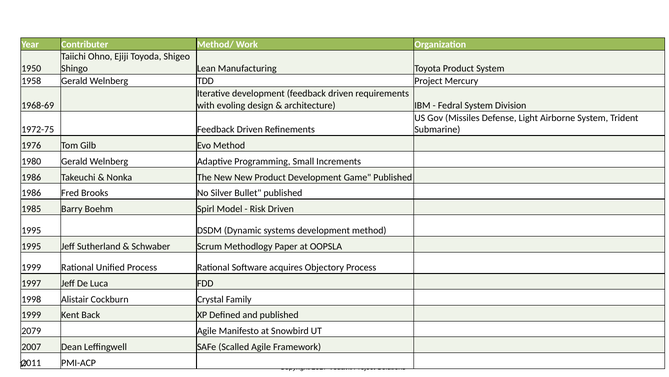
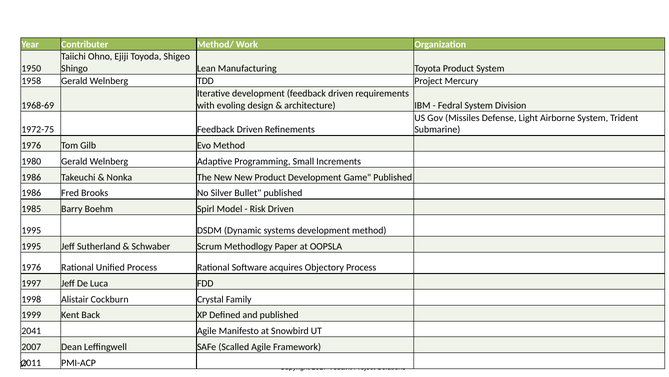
1999 at (31, 267): 1999 -> 1976
2079: 2079 -> 2041
